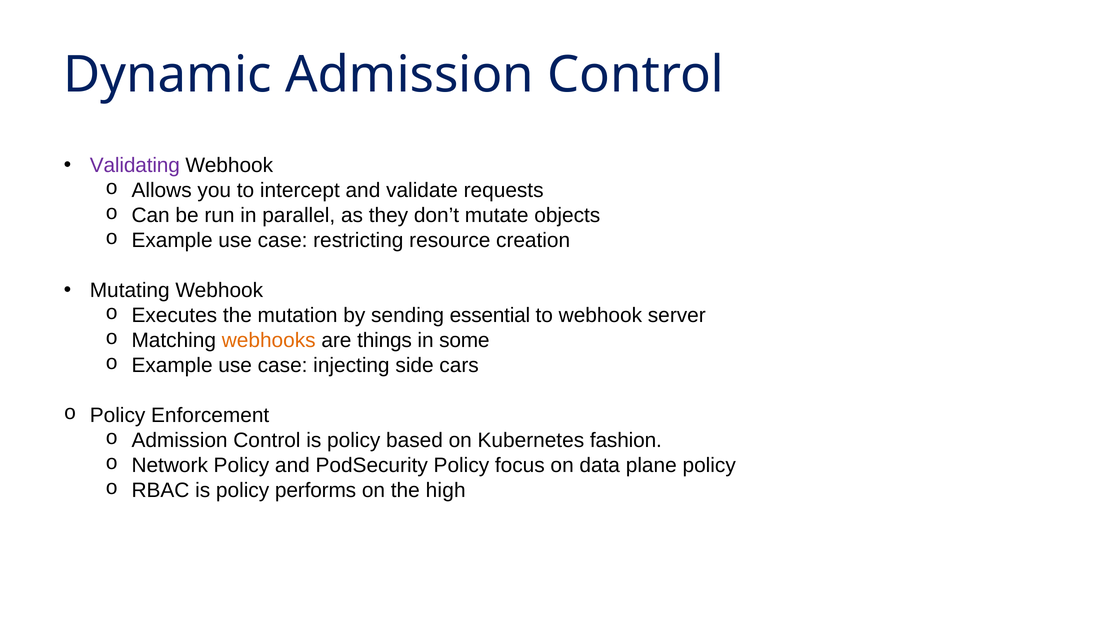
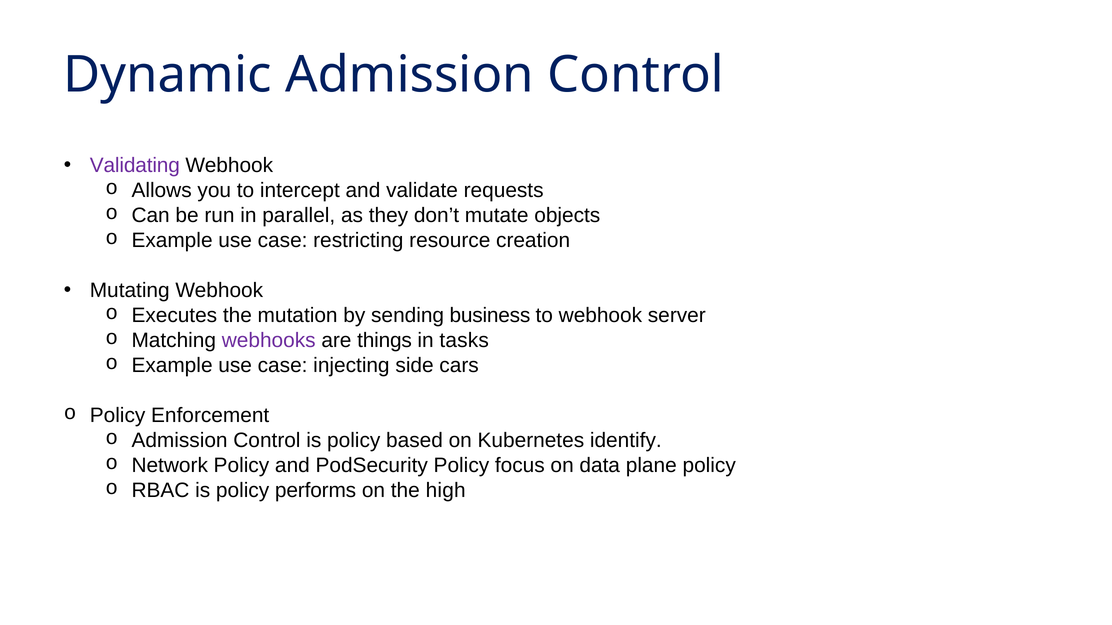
essential: essential -> business
webhooks colour: orange -> purple
some: some -> tasks
fashion: fashion -> identify
